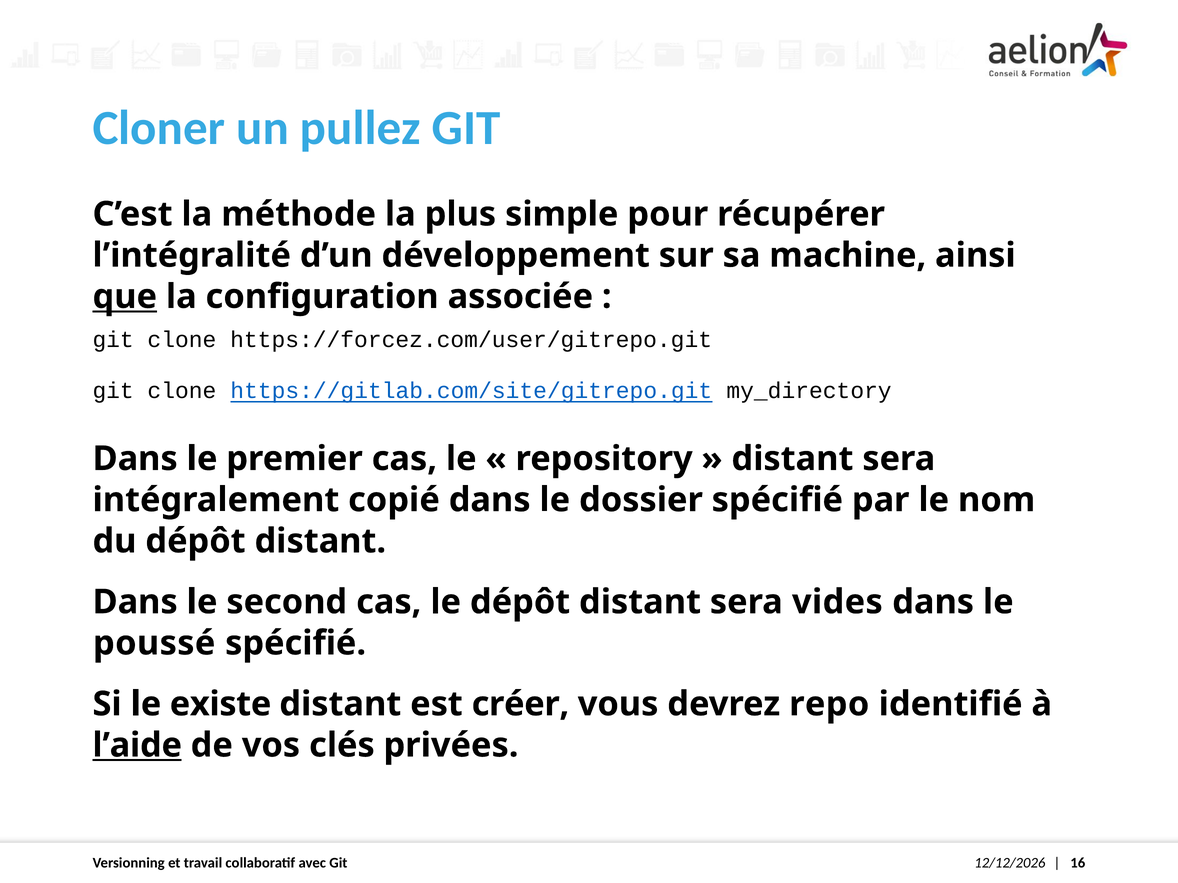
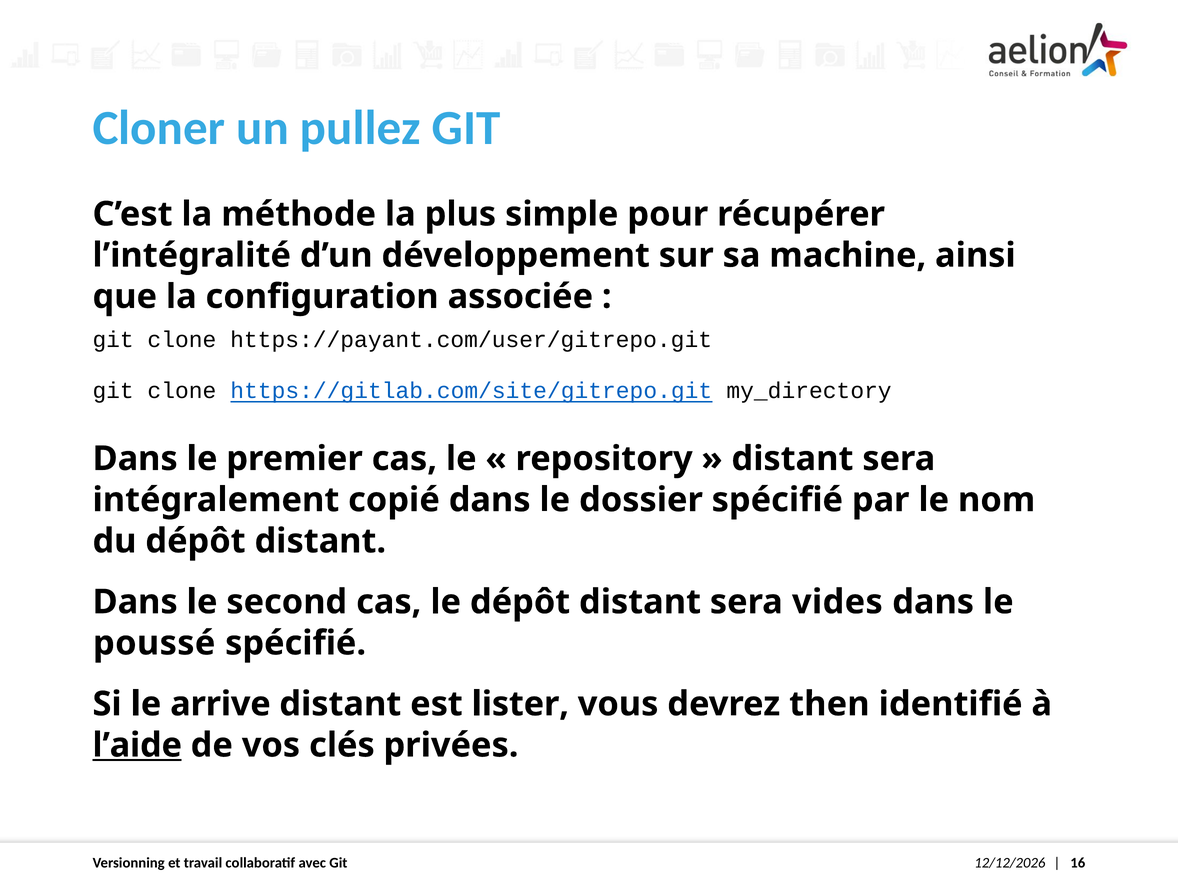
que underline: present -> none
https://forcez.com/user/gitrepo.git: https://forcez.com/user/gitrepo.git -> https://payant.com/user/gitrepo.git
existe: existe -> arrive
créer: créer -> lister
repo: repo -> then
